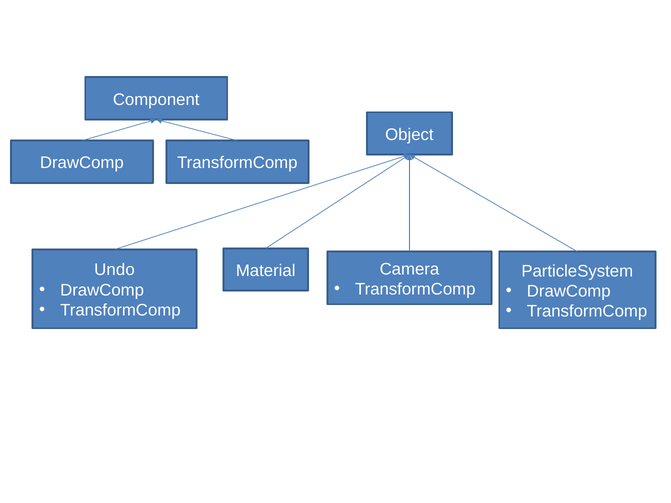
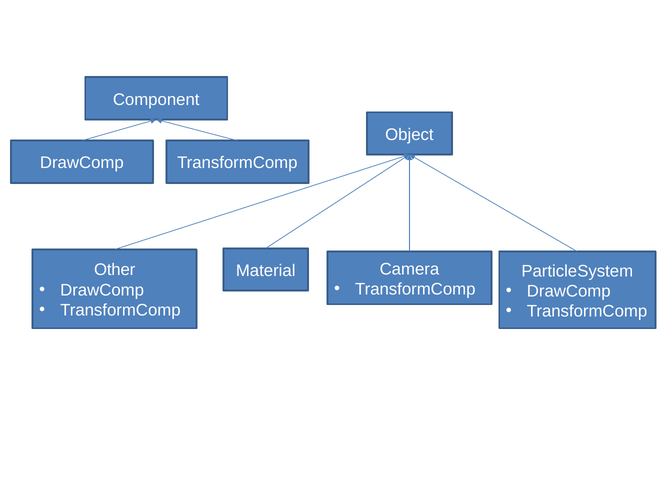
Undo: Undo -> Other
